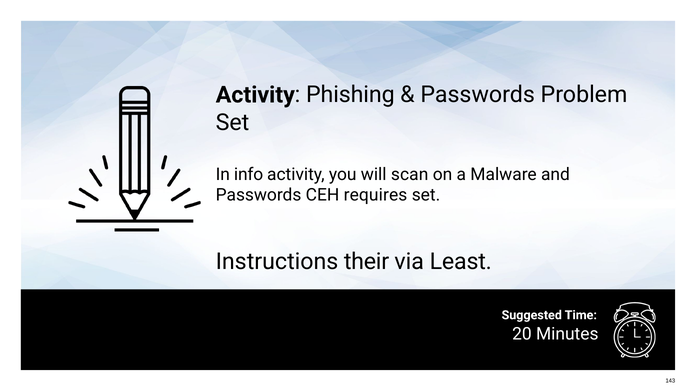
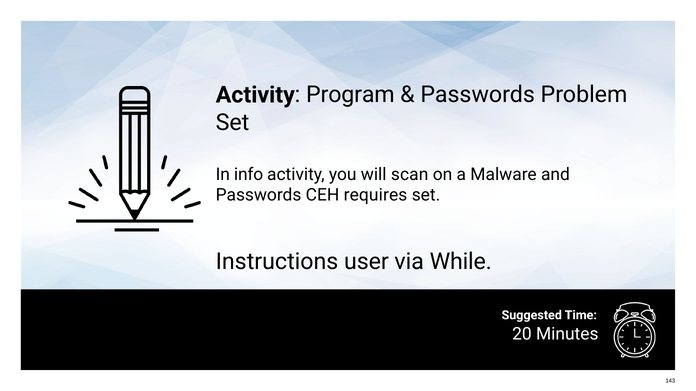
Phishing: Phishing -> Program
their: their -> user
Least: Least -> While
